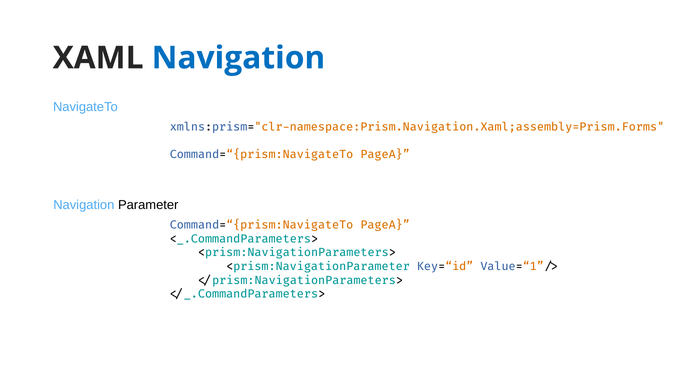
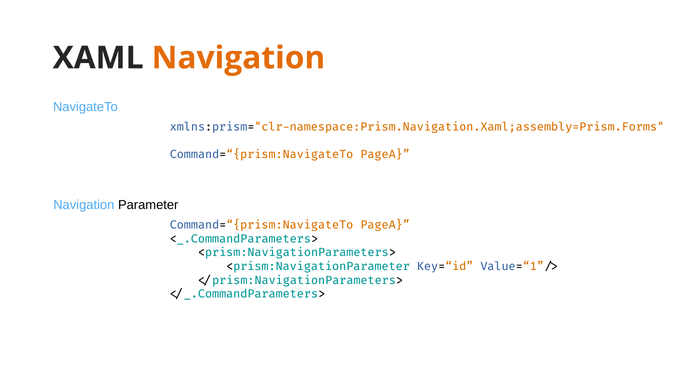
Navigation at (238, 58) colour: blue -> orange
